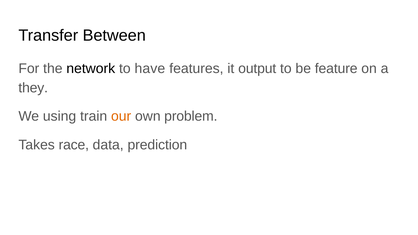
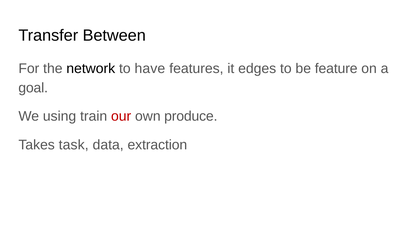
output: output -> edges
they: they -> goal
our colour: orange -> red
problem: problem -> produce
race: race -> task
prediction: prediction -> extraction
